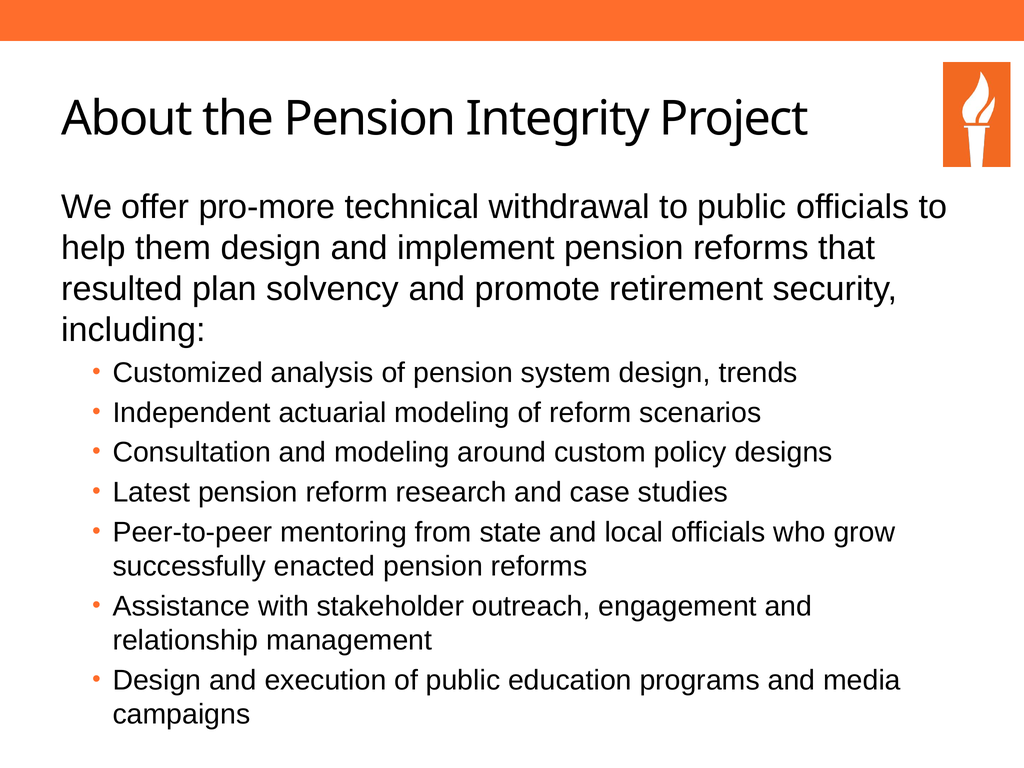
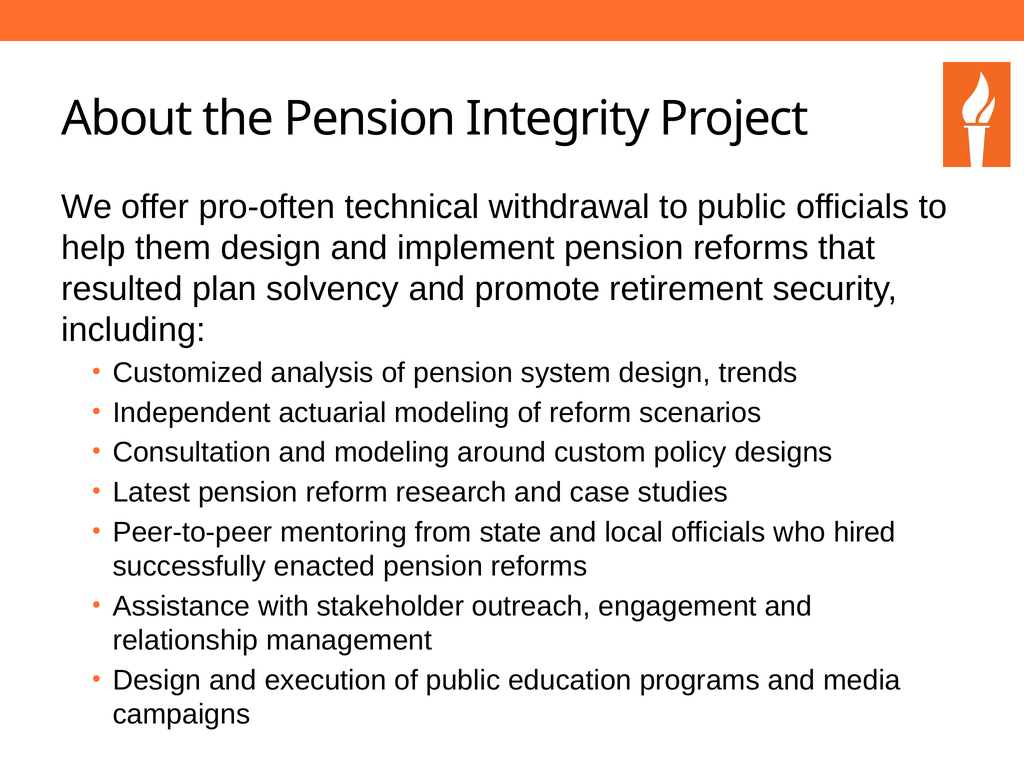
pro-more: pro-more -> pro-often
grow: grow -> hired
